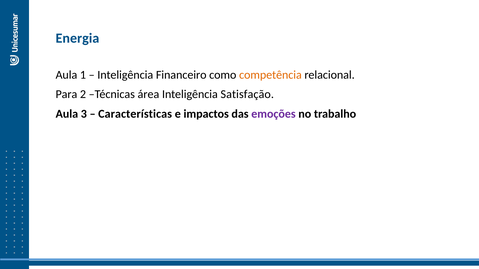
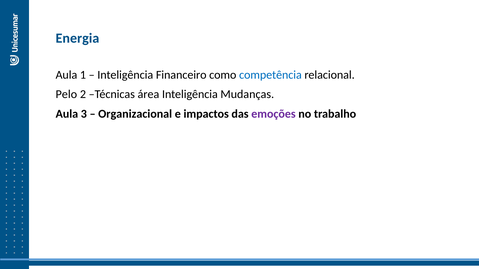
competência colour: orange -> blue
Para: Para -> Pelo
Satisfação: Satisfação -> Mudanças
Características: Características -> Organizacional
